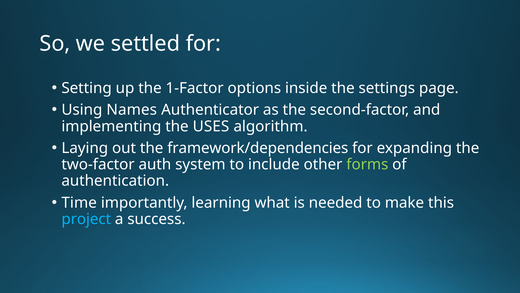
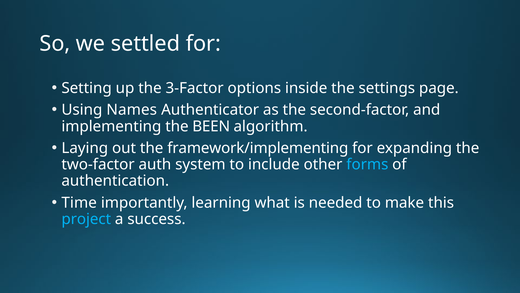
1-Factor: 1-Factor -> 3-Factor
USES: USES -> BEEN
framework/dependencies: framework/dependencies -> framework/implementing
forms colour: light green -> light blue
